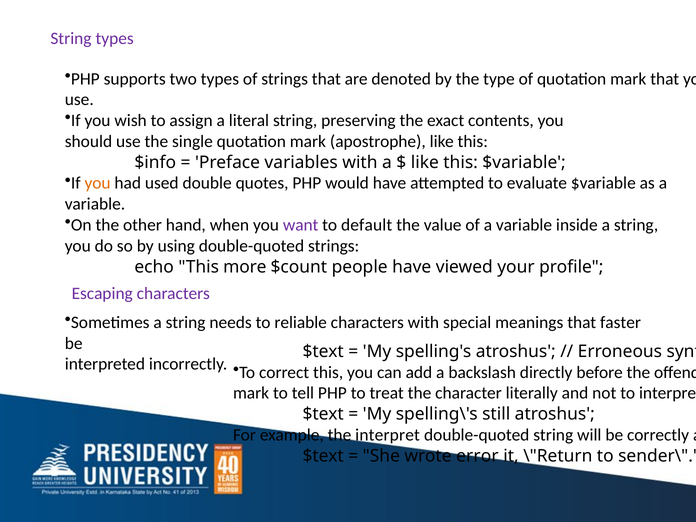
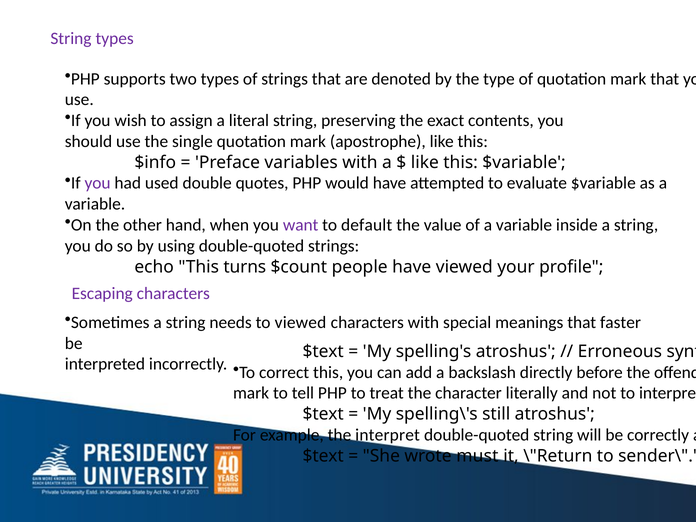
you at (98, 183) colour: orange -> purple
more: more -> turns
to reliable: reliable -> viewed
error: error -> must
